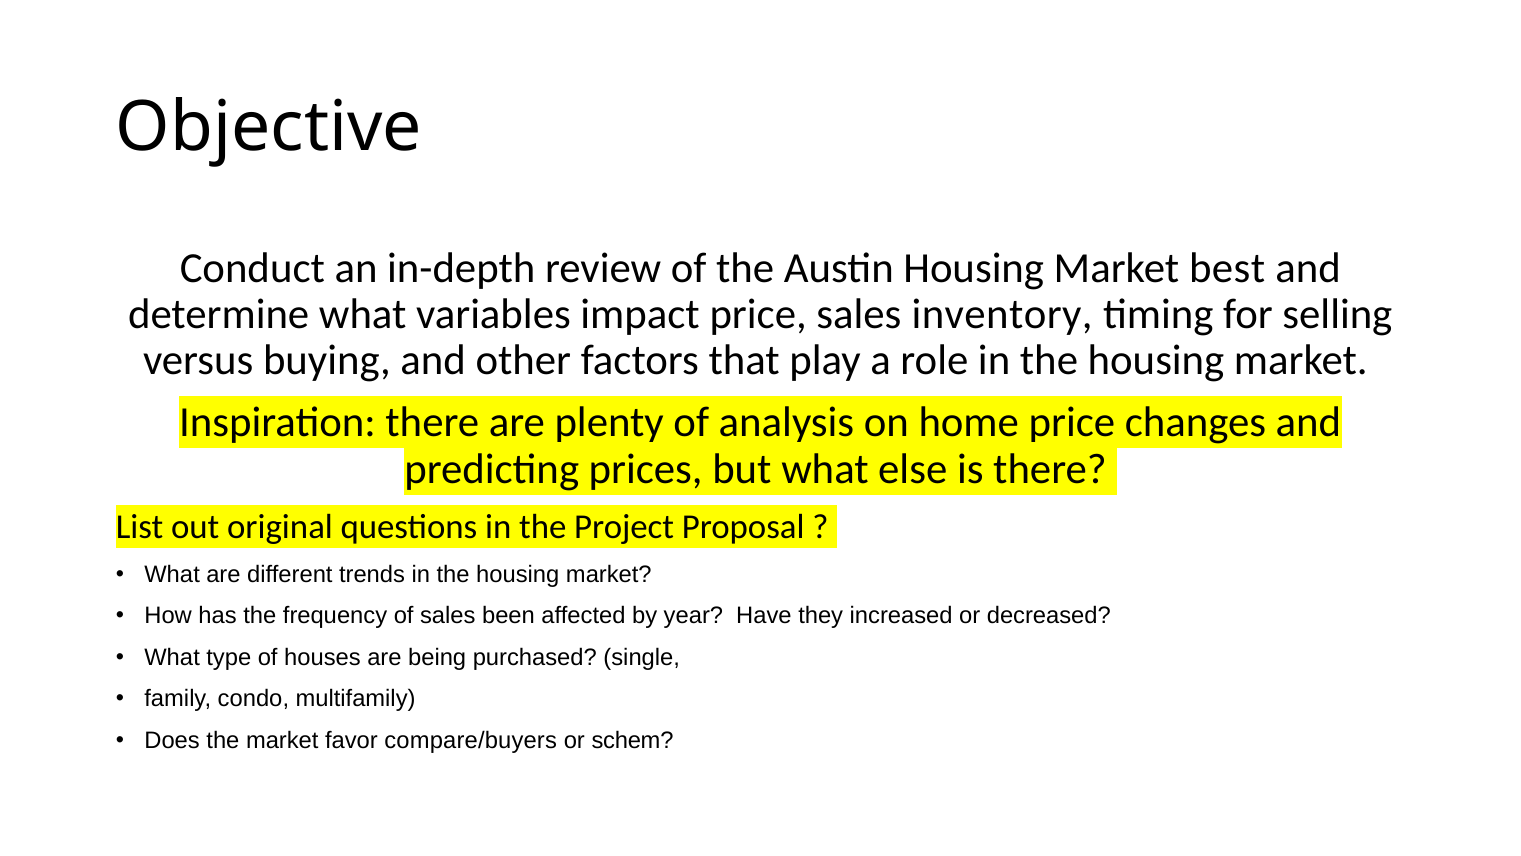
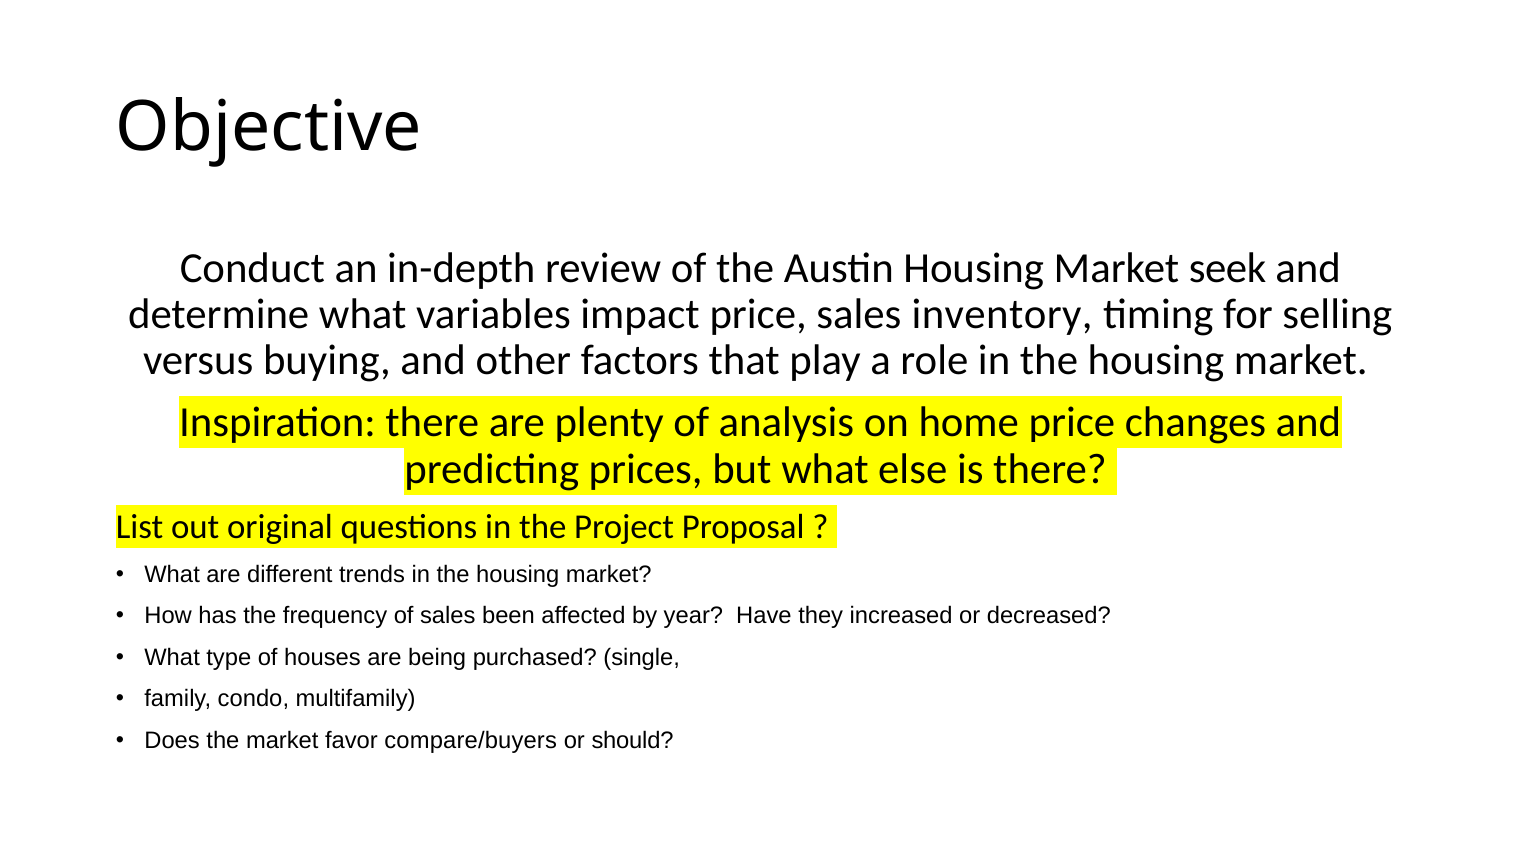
best: best -> seek
schem: schem -> should
